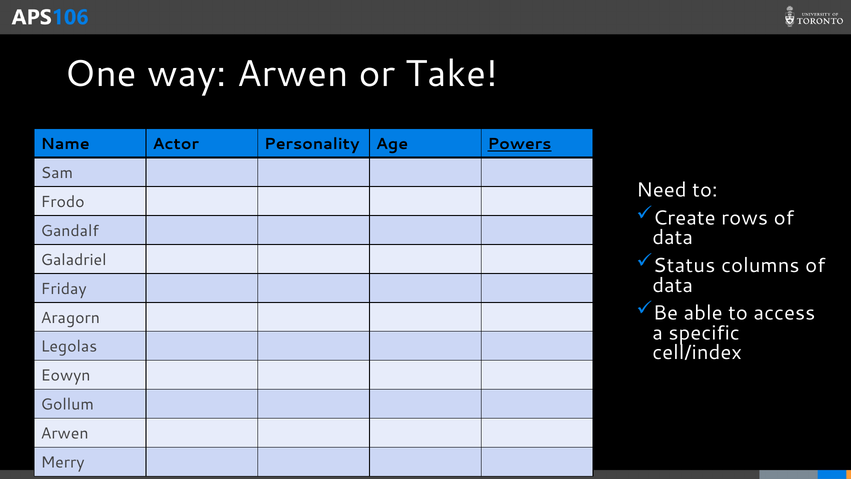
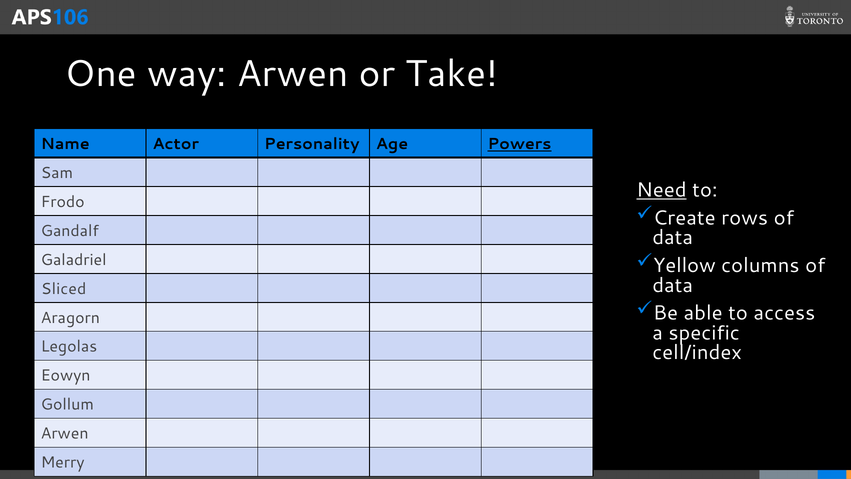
Need underline: none -> present
Status: Status -> Yellow
Friday: Friday -> Sliced
